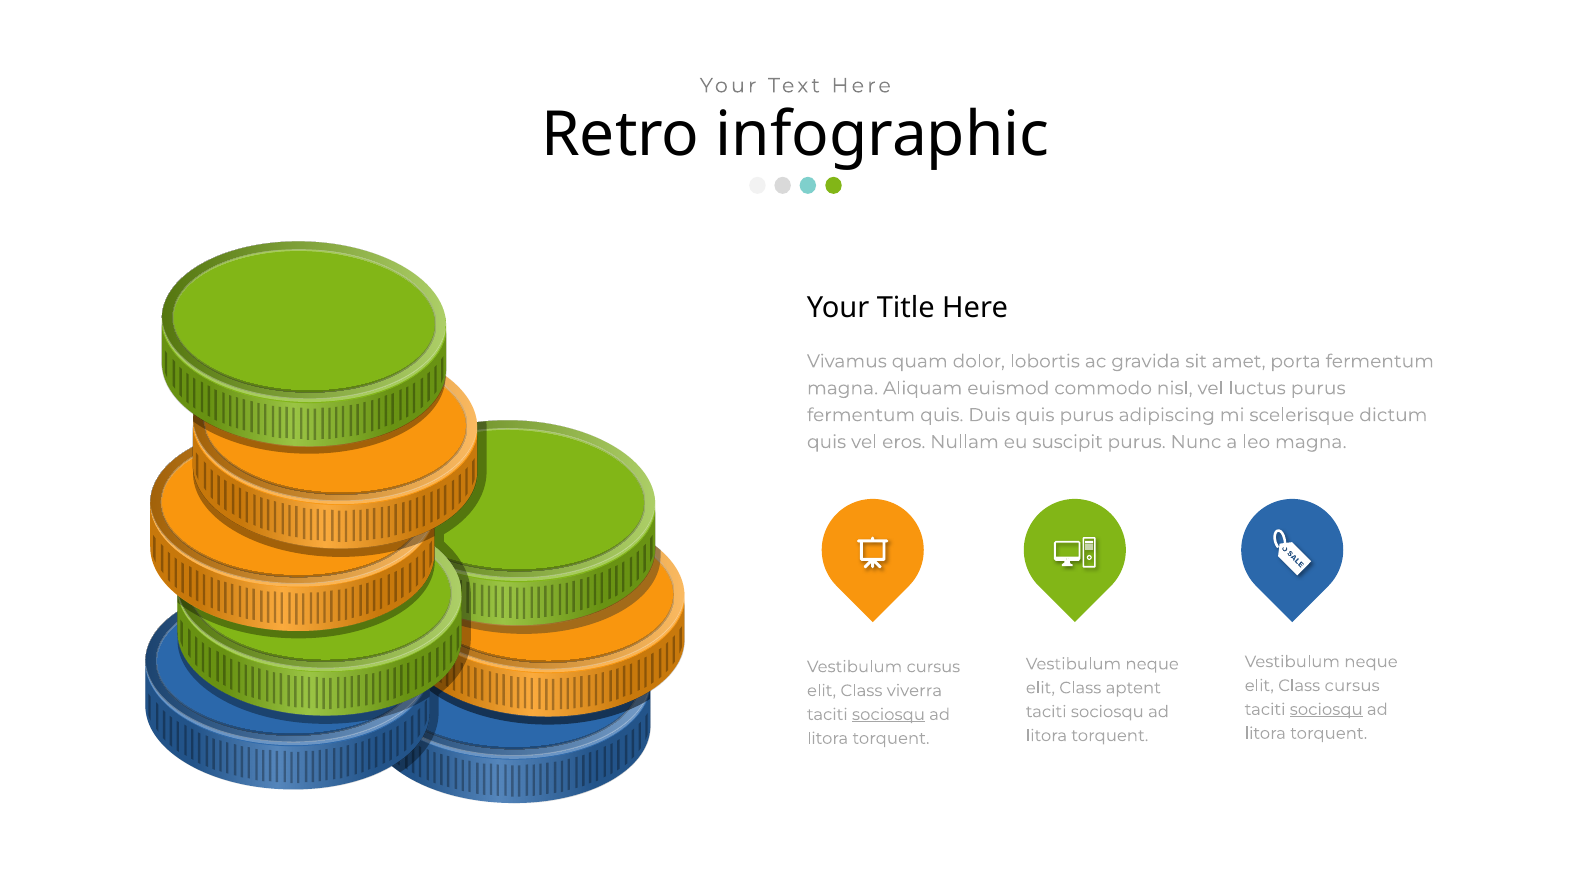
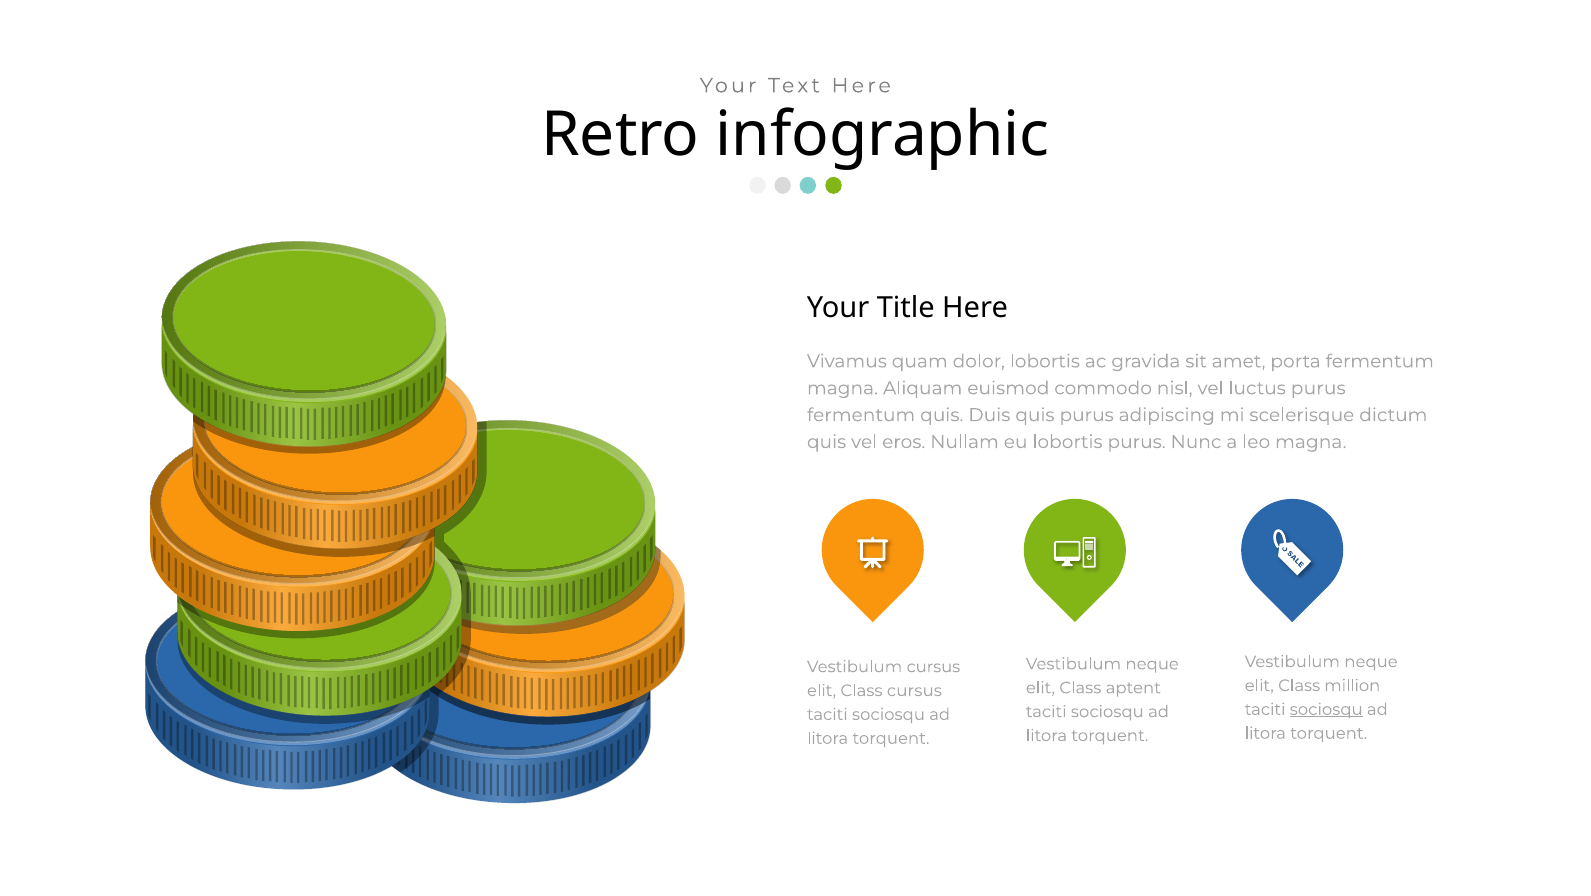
eu suscipit: suscipit -> lobortis
Class cursus: cursus -> million
Class viverra: viverra -> cursus
sociosqu at (888, 715) underline: present -> none
